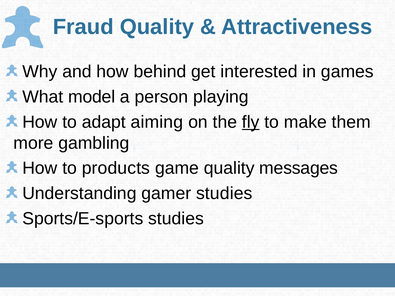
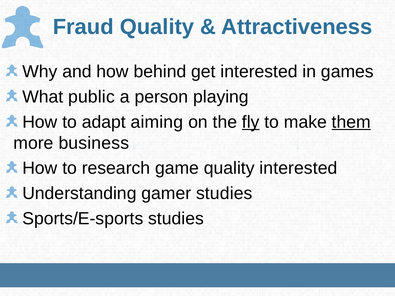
model: model -> public
them underline: none -> present
gambling: gambling -> business
products: products -> research
quality messages: messages -> interested
